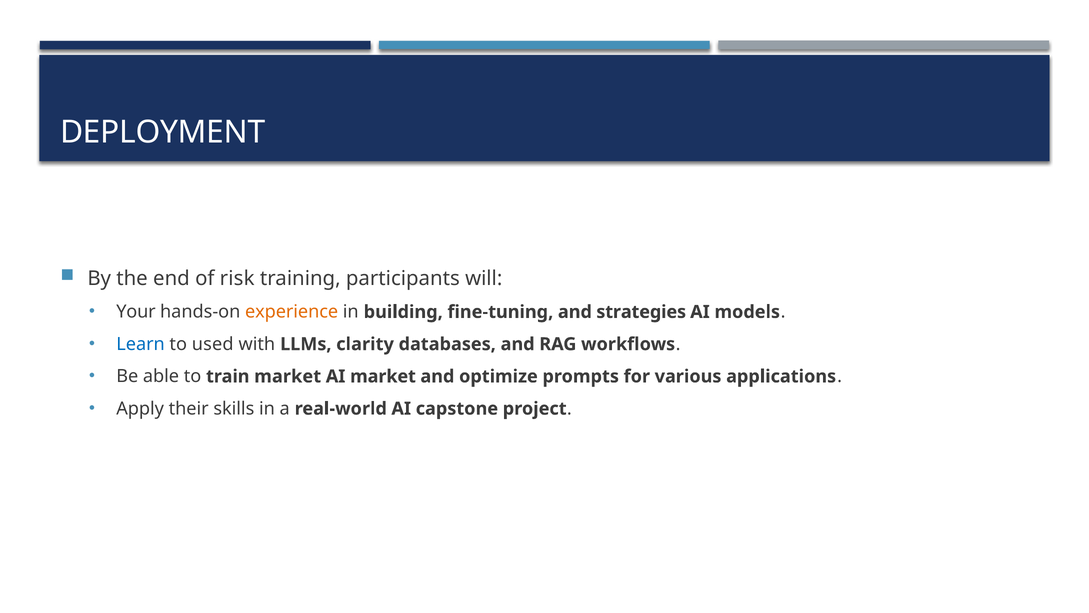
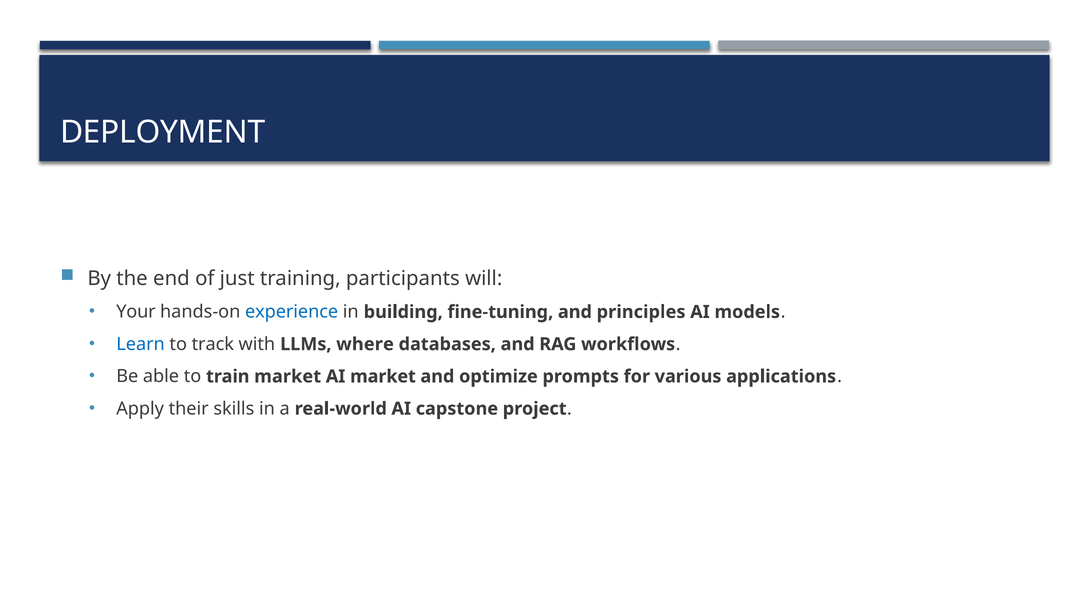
risk: risk -> just
experience colour: orange -> blue
strategies: strategies -> principles
used: used -> track
clarity: clarity -> where
